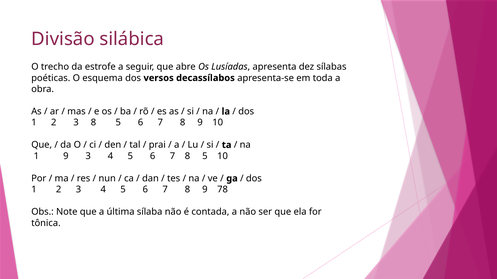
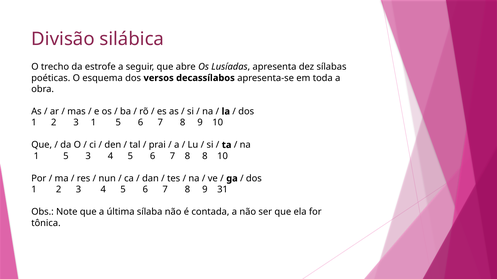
3 8: 8 -> 1
9 at (66, 156): 9 -> 5
7 8 5: 5 -> 8
78: 78 -> 31
